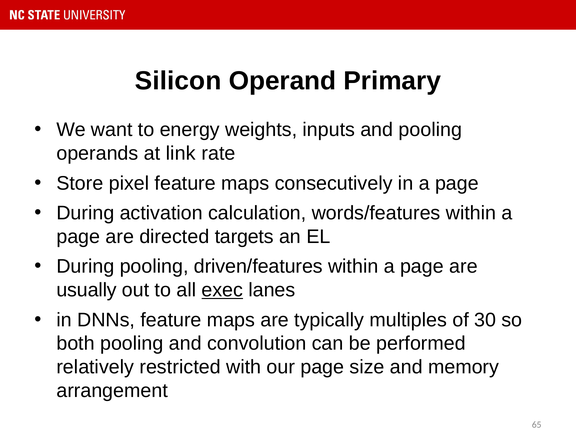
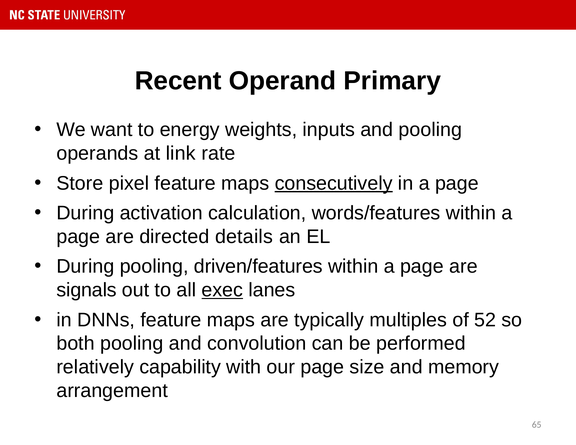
Silicon: Silicon -> Recent
consecutively underline: none -> present
targets: targets -> details
usually: usually -> signals
30: 30 -> 52
restricted: restricted -> capability
